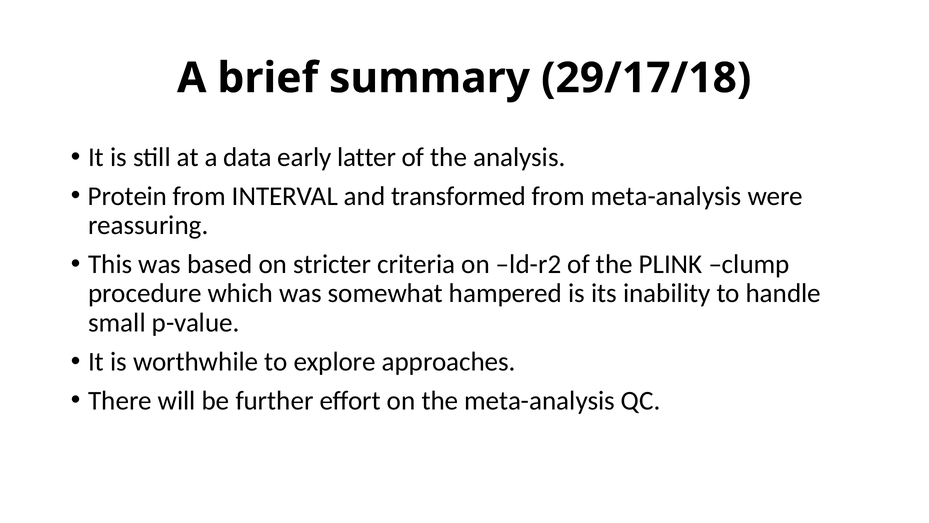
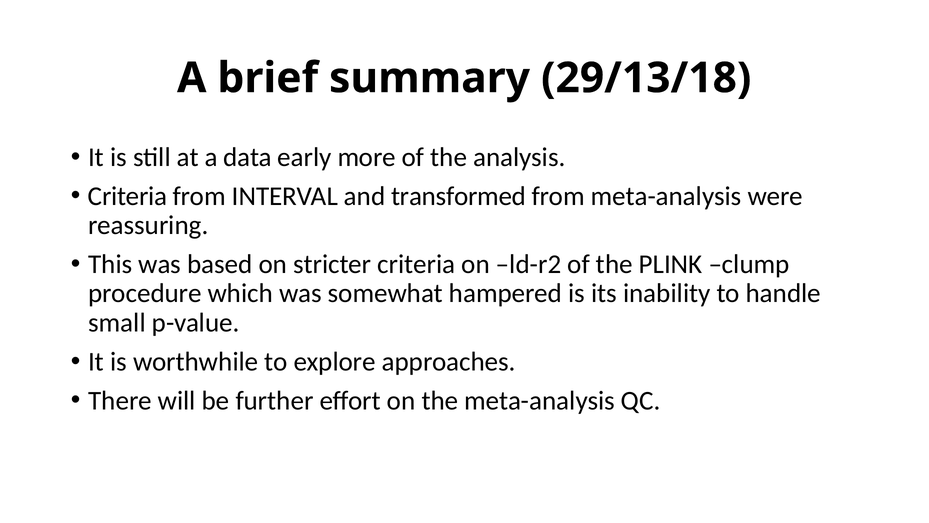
29/17/18: 29/17/18 -> 29/13/18
latter: latter -> more
Protein at (128, 196): Protein -> Criteria
